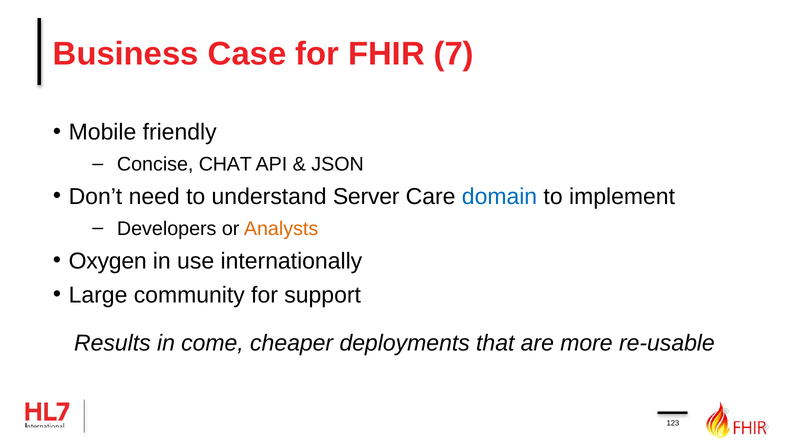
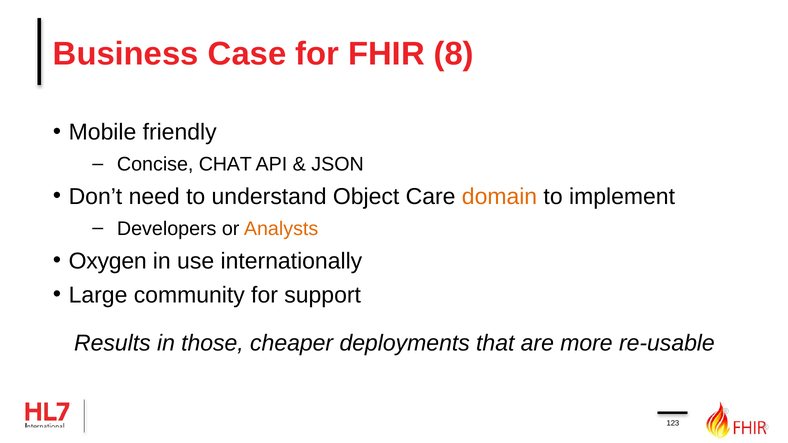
7: 7 -> 8
Server: Server -> Object
domain colour: blue -> orange
come: come -> those
